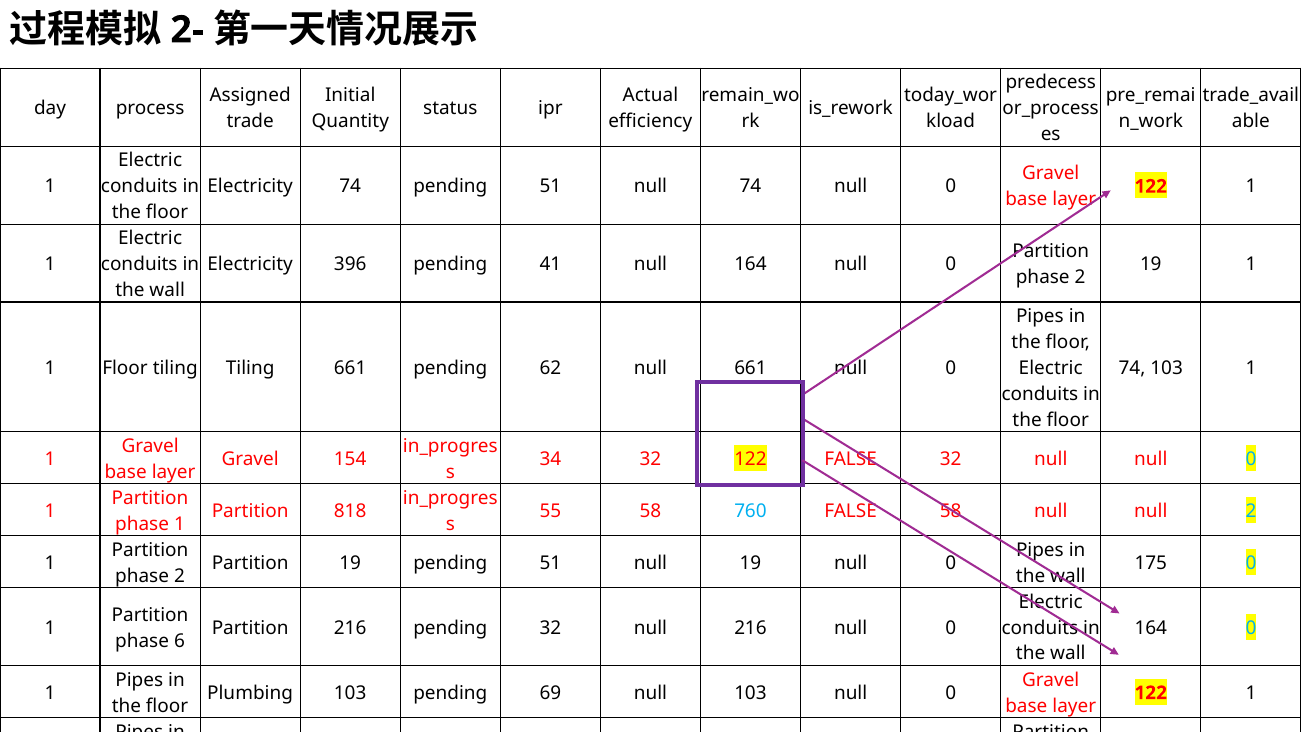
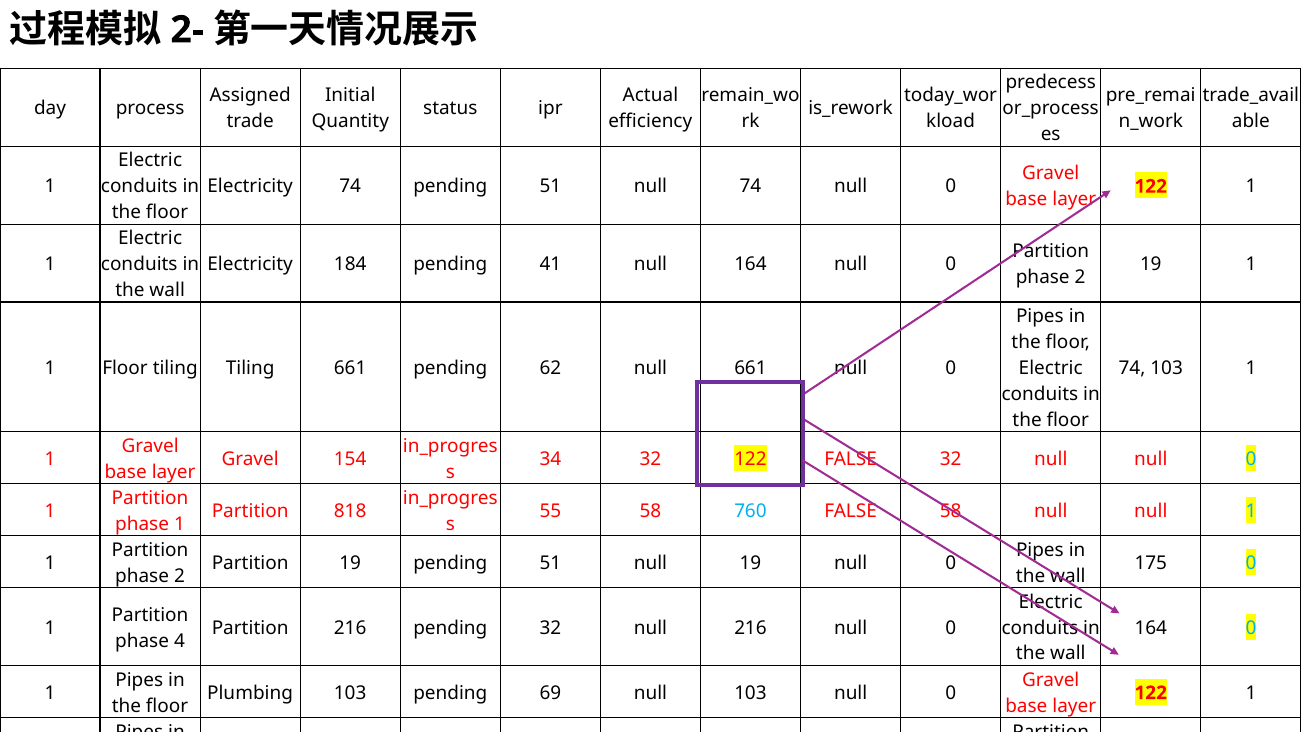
396: 396 -> 184
null 2: 2 -> 1
6: 6 -> 4
